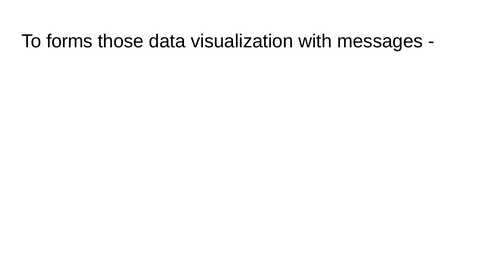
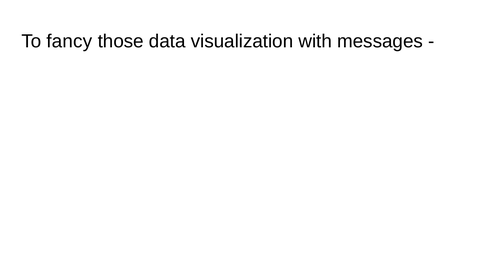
forms: forms -> fancy
